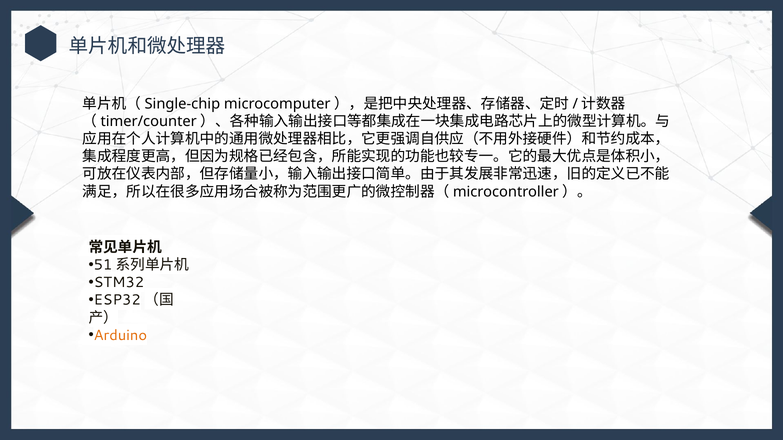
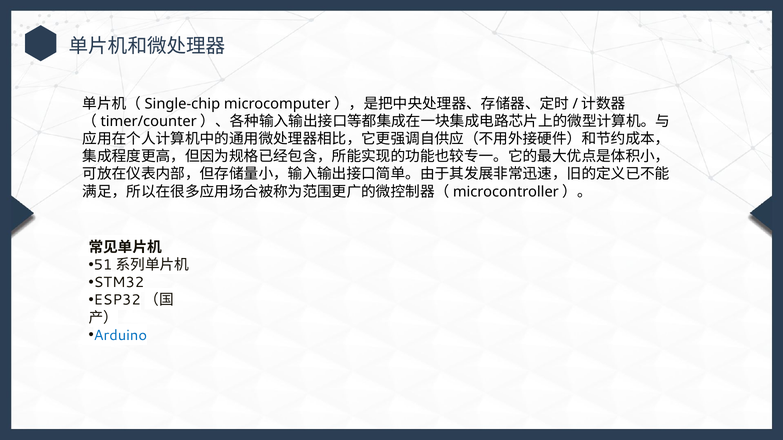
Arduino colour: orange -> blue
